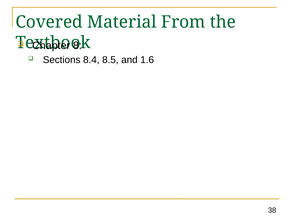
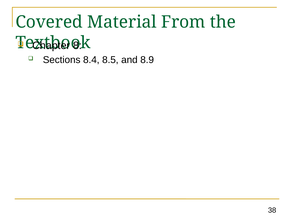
1.6: 1.6 -> 8.9
